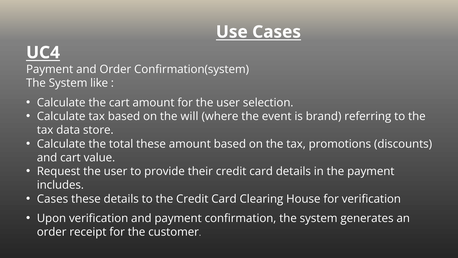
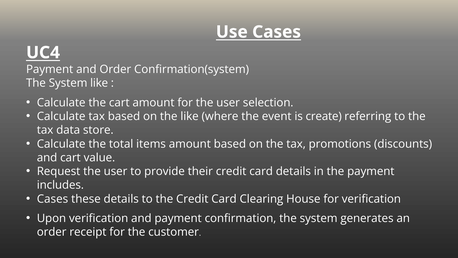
the will: will -> like
brand: brand -> create
total these: these -> items
